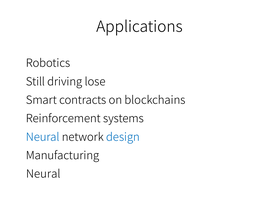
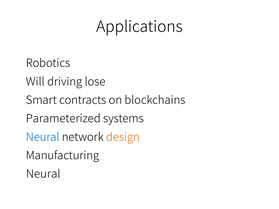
Still: Still -> Will
Reinforcement: Reinforcement -> Parameterized
design colour: blue -> orange
